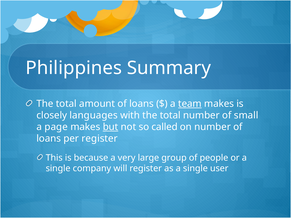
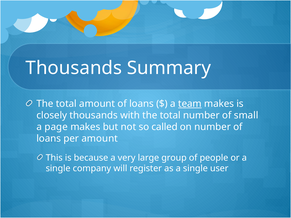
Philippines at (74, 68): Philippines -> Thousands
closely languages: languages -> thousands
but underline: present -> none
per register: register -> amount
